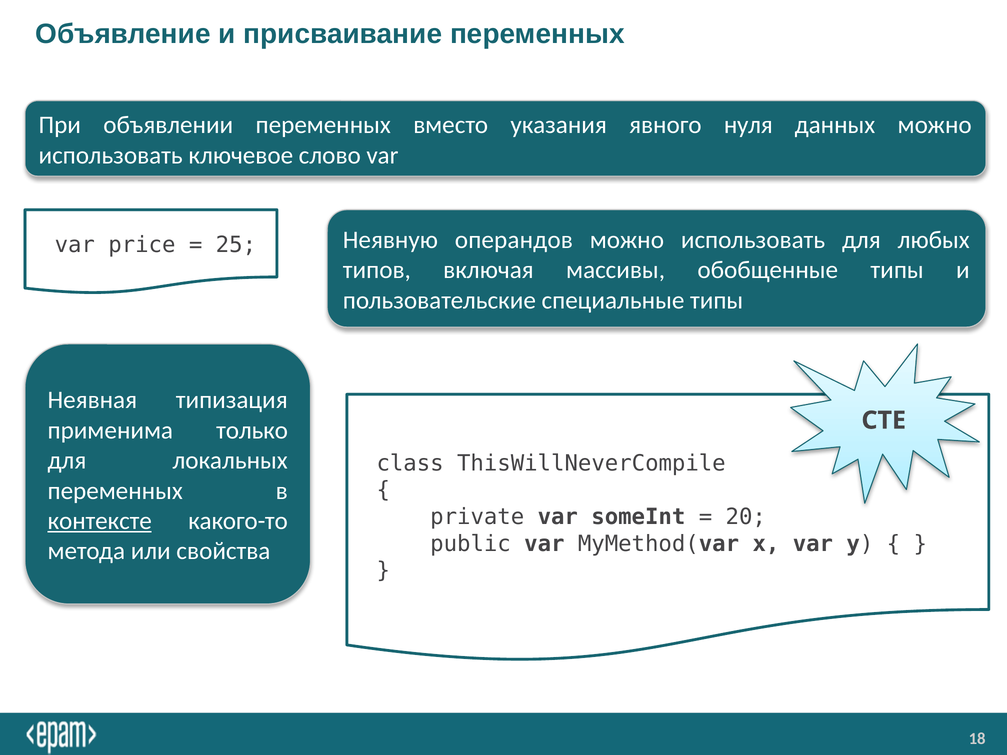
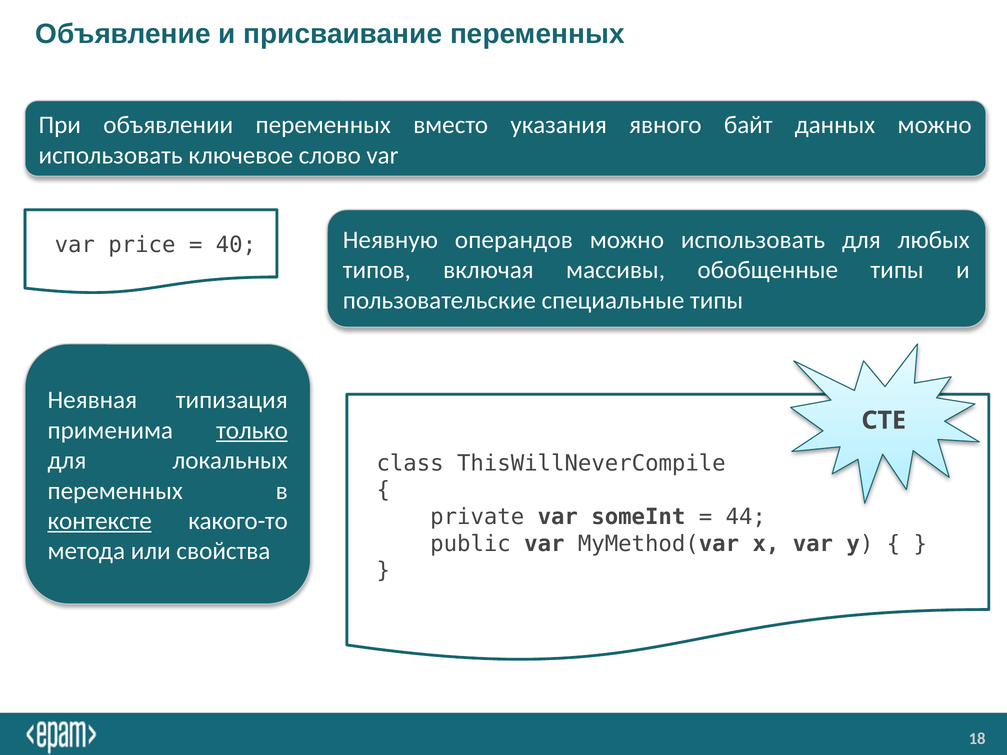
нуля: нуля -> байт
25: 25 -> 40
только underline: none -> present
20: 20 -> 44
